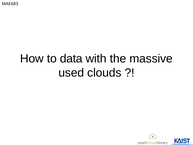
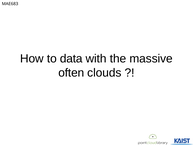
used: used -> often
